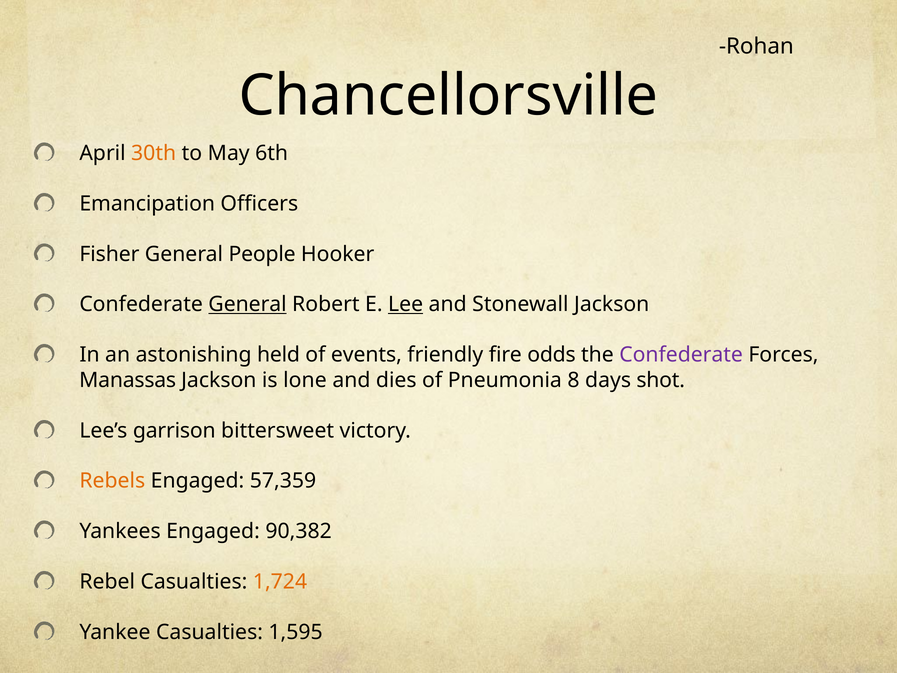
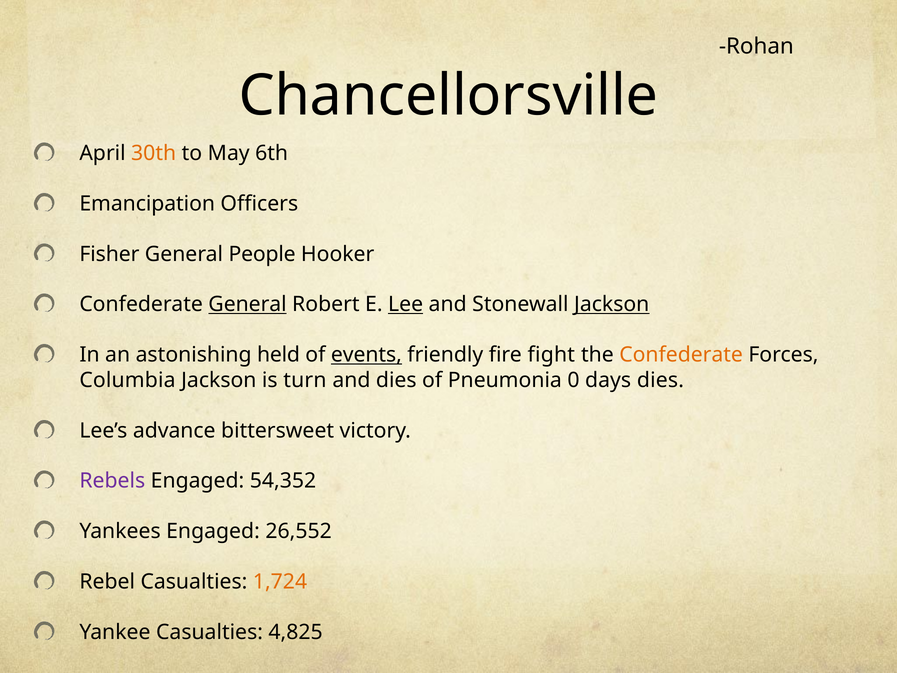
Jackson at (612, 304) underline: none -> present
events underline: none -> present
odds: odds -> fight
Confederate at (681, 355) colour: purple -> orange
Manassas: Manassas -> Columbia
lone: lone -> turn
8: 8 -> 0
days shot: shot -> dies
garrison: garrison -> advance
Rebels colour: orange -> purple
57,359: 57,359 -> 54,352
90,382: 90,382 -> 26,552
1,595: 1,595 -> 4,825
